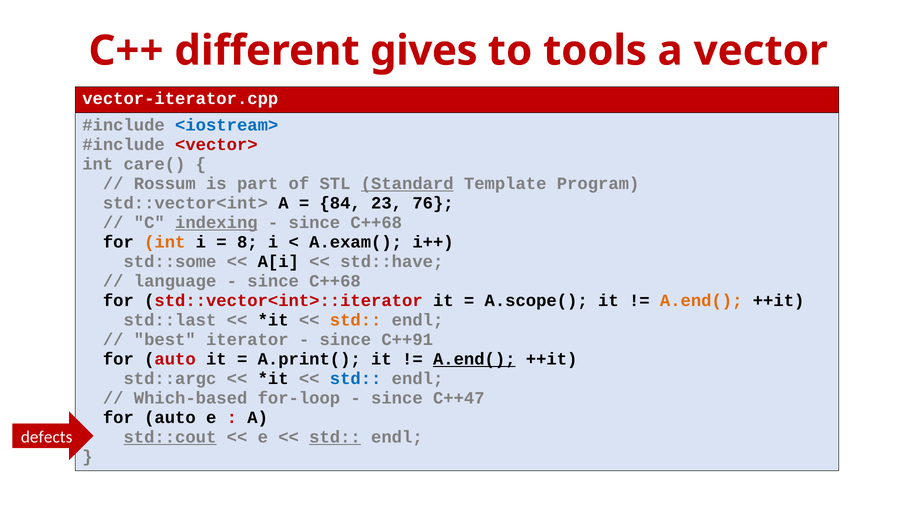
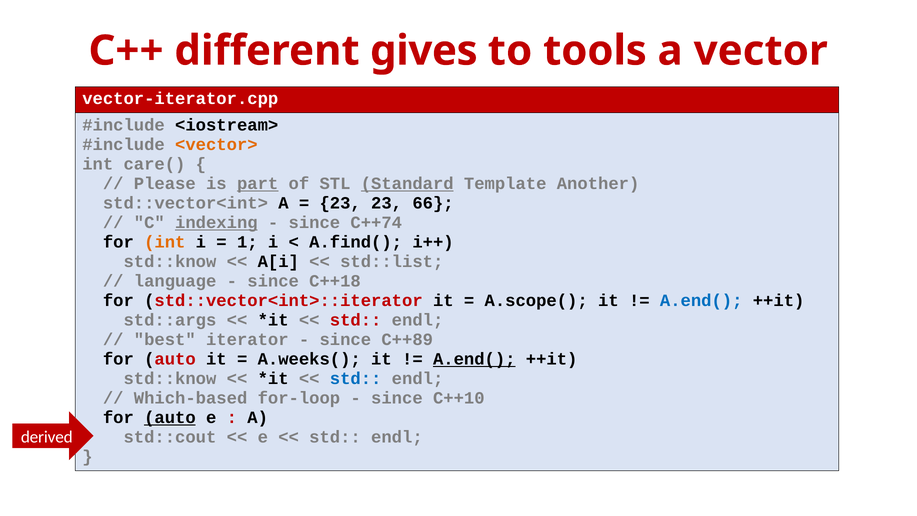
<iostream> colour: blue -> black
<vector> colour: red -> orange
Rossum: Rossum -> Please
part underline: none -> present
Program: Program -> Another
84 at (340, 203): 84 -> 23
76: 76 -> 66
C++68 at (376, 222): C++68 -> C++74
8: 8 -> 1
A.exam(: A.exam( -> A.find(
std::some at (170, 261): std::some -> std::know
std::have: std::have -> std::list
C++68 at (335, 281): C++68 -> C++18
A.end( at (701, 300) colour: orange -> blue
std::last: std::last -> std::args
std at (356, 320) colour: orange -> red
C++91: C++91 -> C++89
A.print(: A.print( -> A.weeks(
std::argc at (170, 378): std::argc -> std::know
C++47: C++47 -> C++10
auto at (170, 417) underline: none -> present
defects: defects -> derived
std::cout underline: present -> none
std at (335, 437) underline: present -> none
